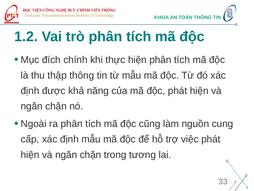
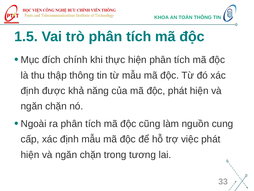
1.2: 1.2 -> 1.5
